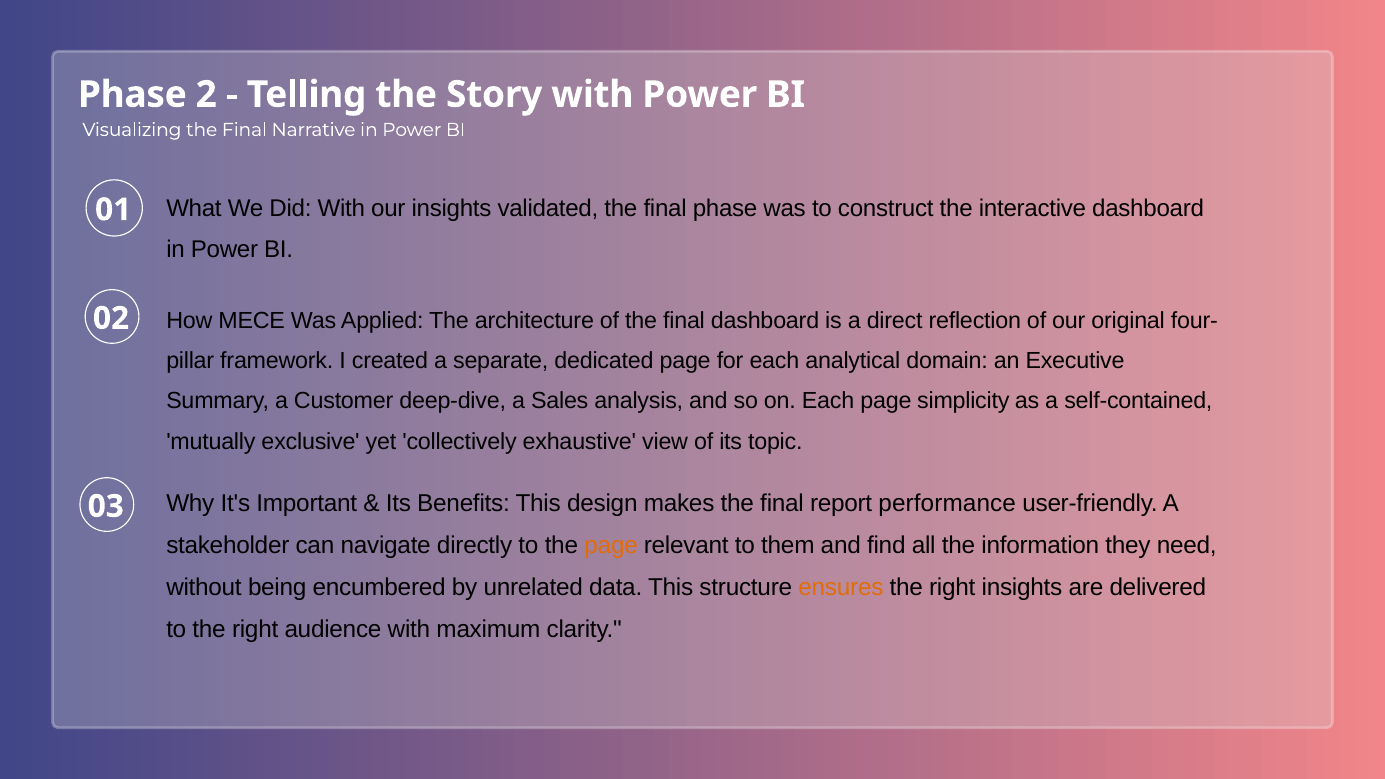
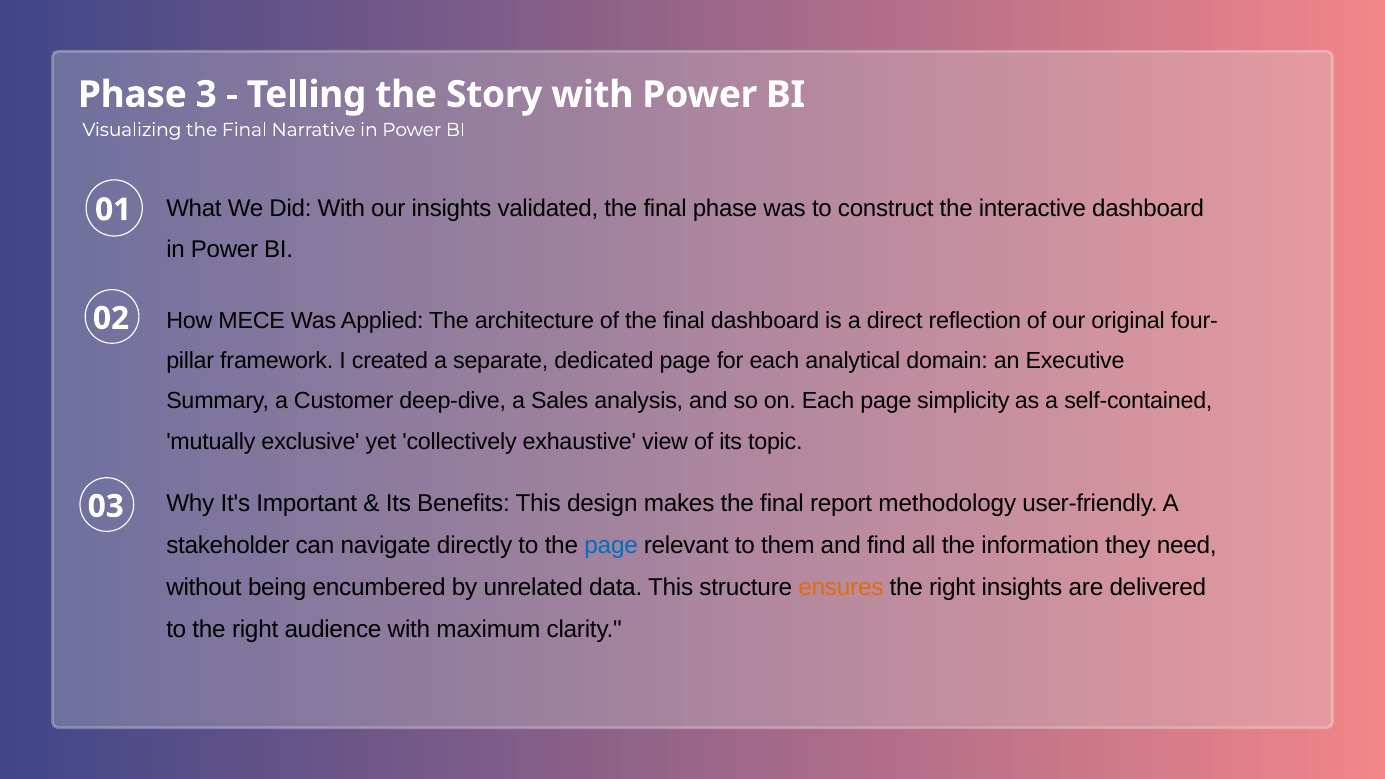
2: 2 -> 3
performance: performance -> methodology
page at (611, 545) colour: orange -> blue
